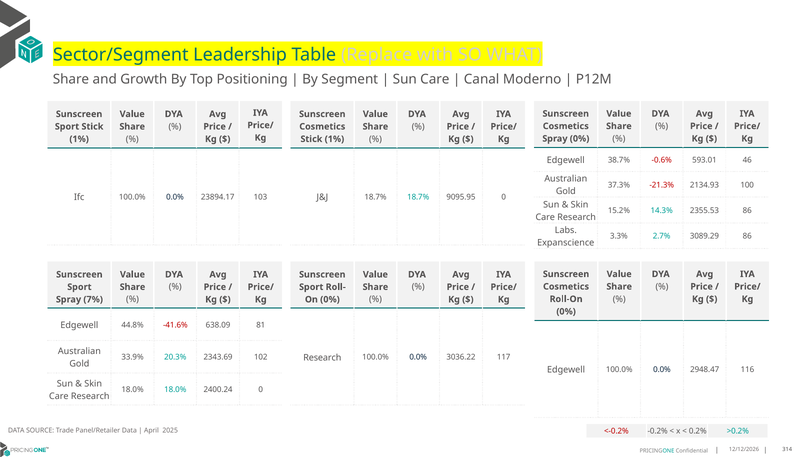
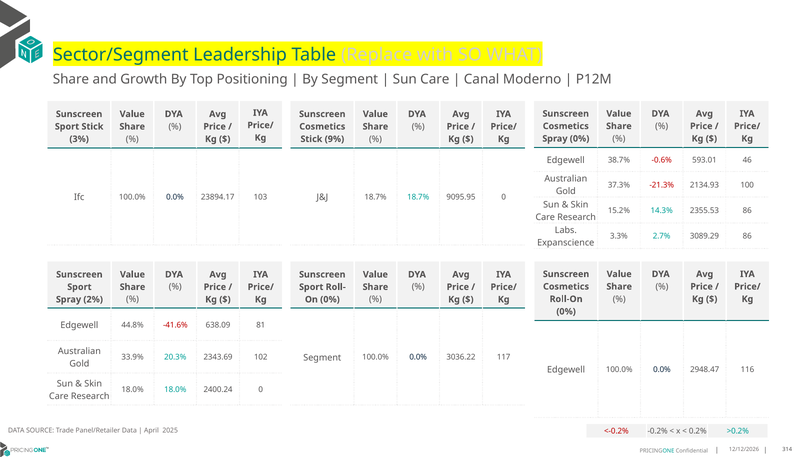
1% at (79, 139): 1% -> 3%
1% at (334, 139): 1% -> 9%
7%: 7% -> 2%
Research at (322, 357): Research -> Segment
